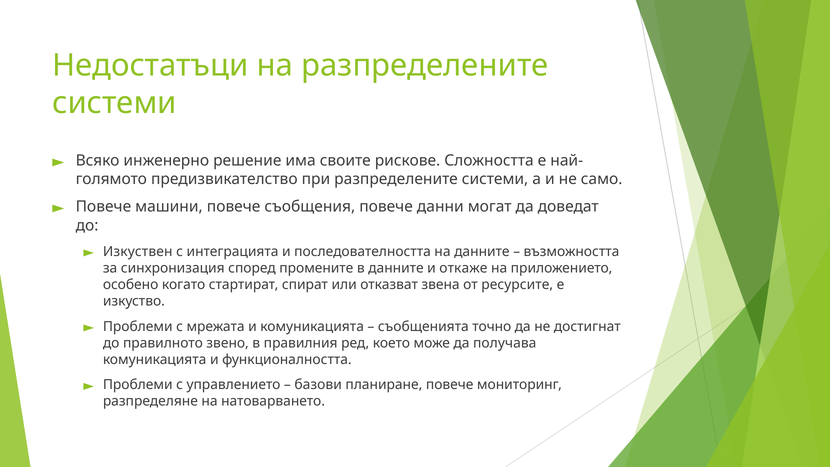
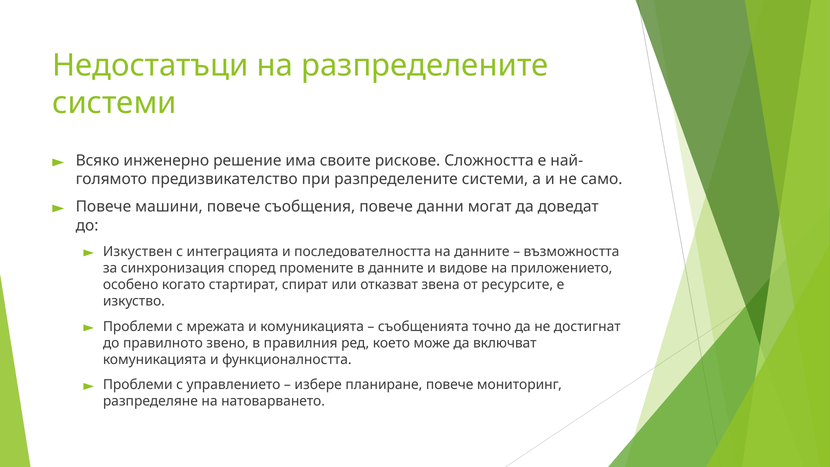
откаже: откаже -> видове
получава: получава -> включват
базови: базови -> избере
